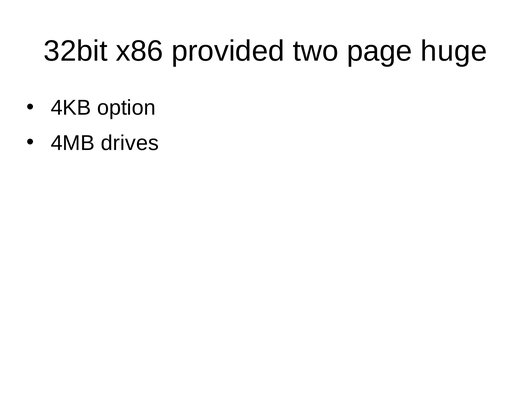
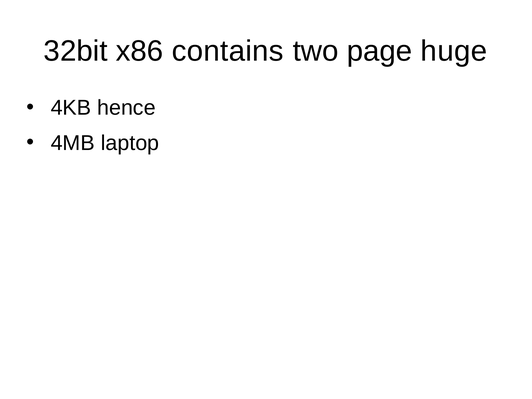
provided: provided -> contains
option: option -> hence
drives: drives -> laptop
